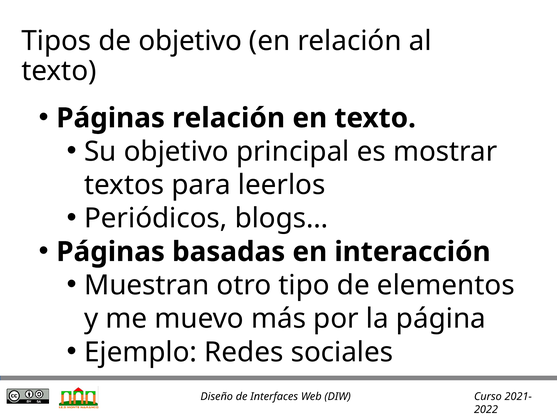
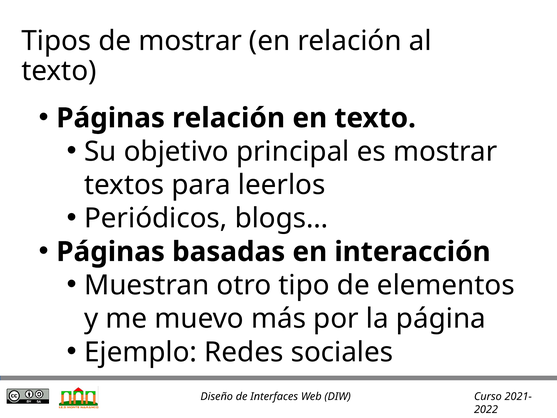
de objetivo: objetivo -> mostrar
